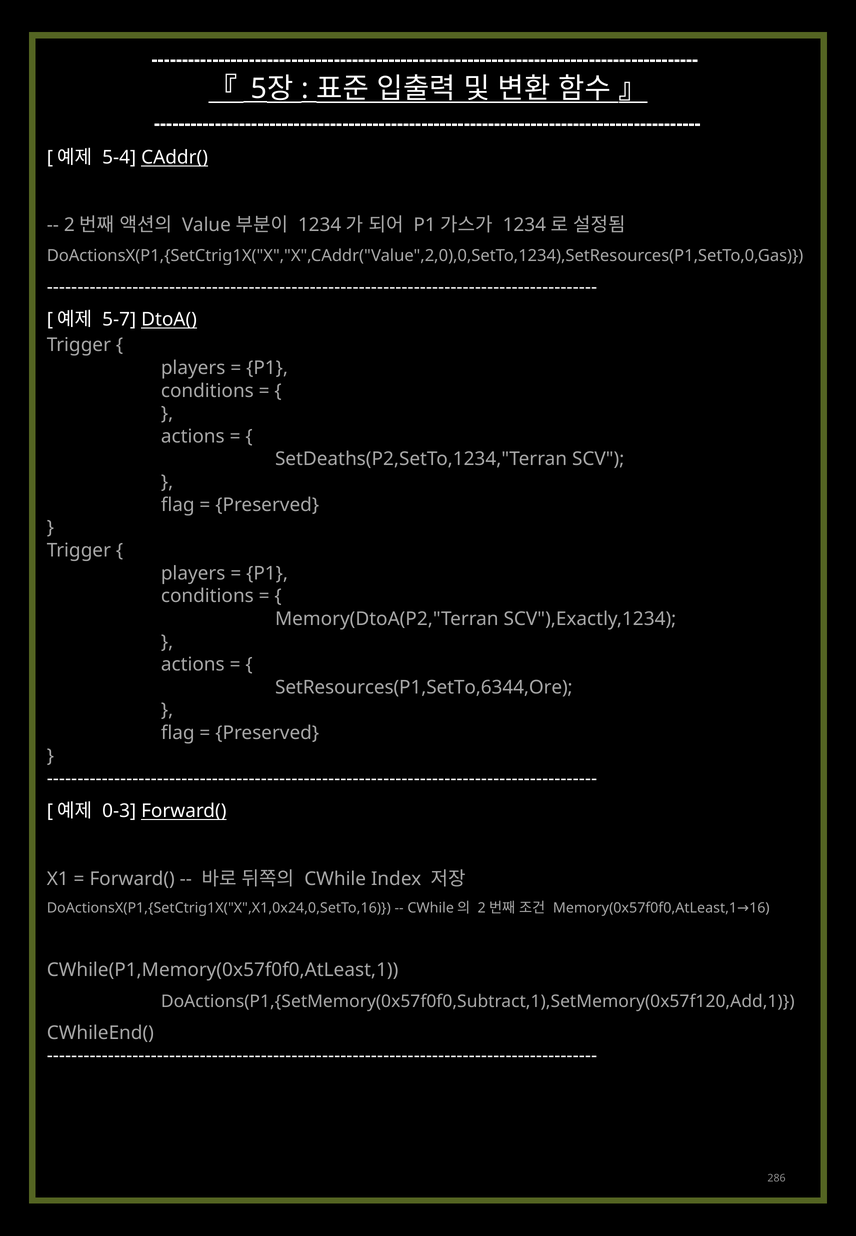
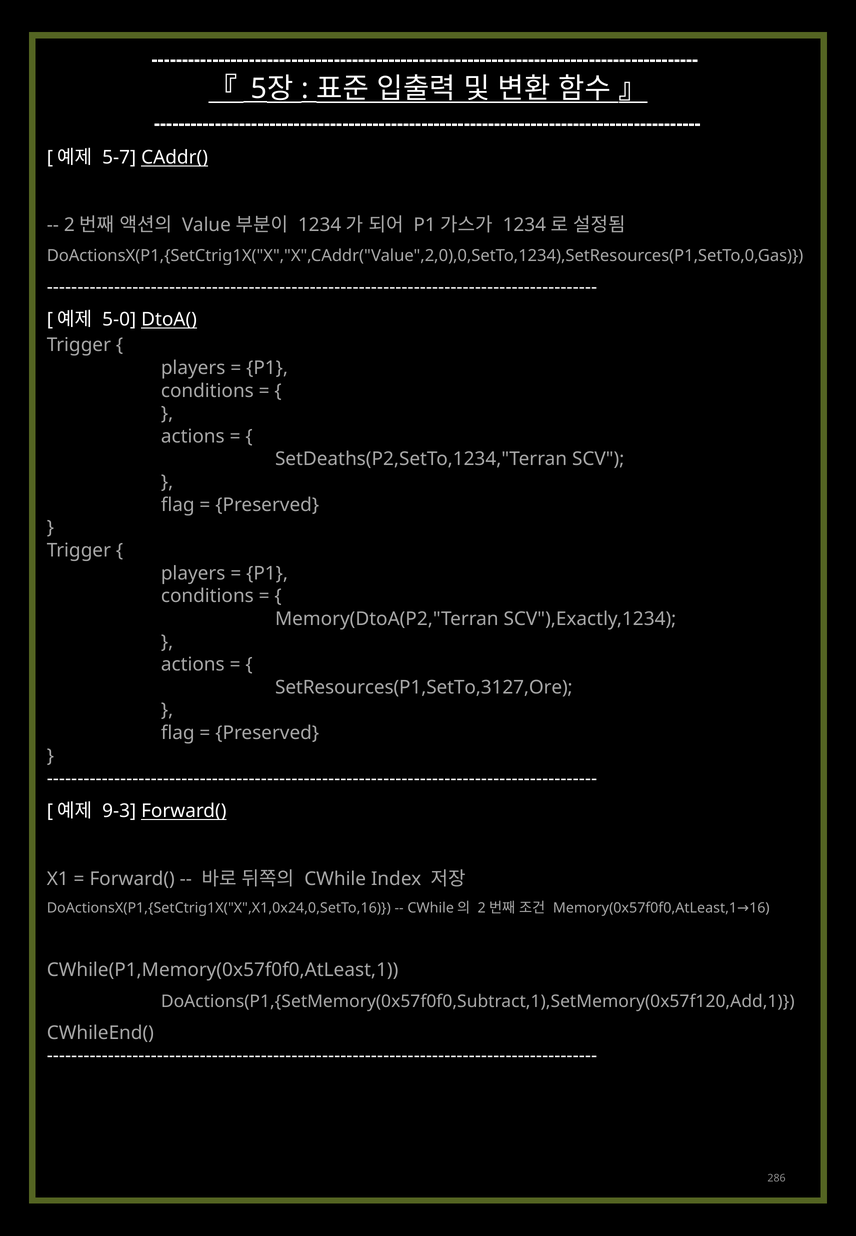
5-4: 5-4 -> 5-7
5-7: 5-7 -> 5-0
SetResources(P1,SetTo,6344,Ore: SetResources(P1,SetTo,6344,Ore -> SetResources(P1,SetTo,3127,Ore
0-3: 0-3 -> 9-3
